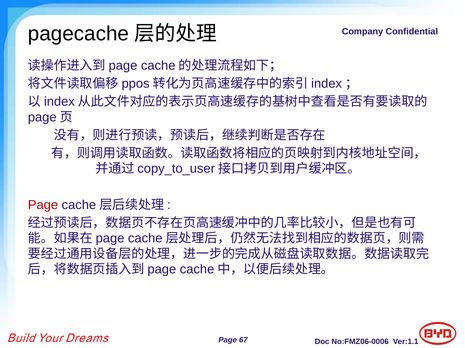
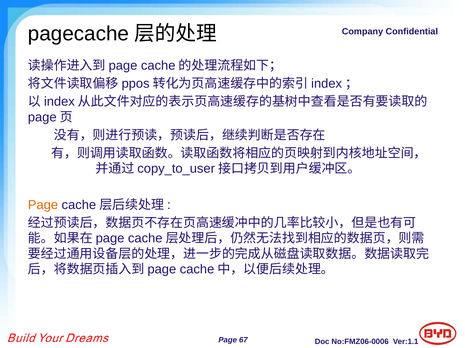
Page at (43, 205) colour: red -> orange
